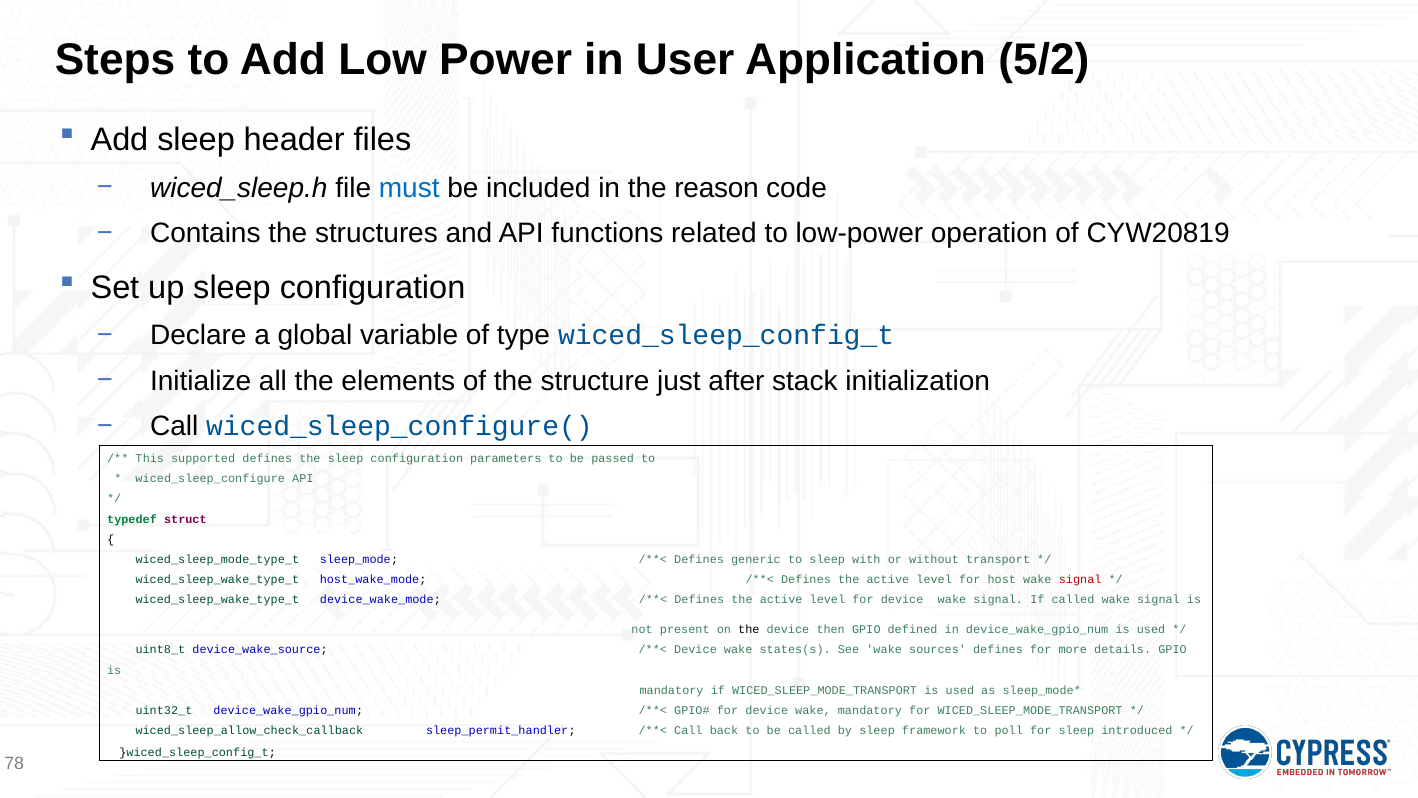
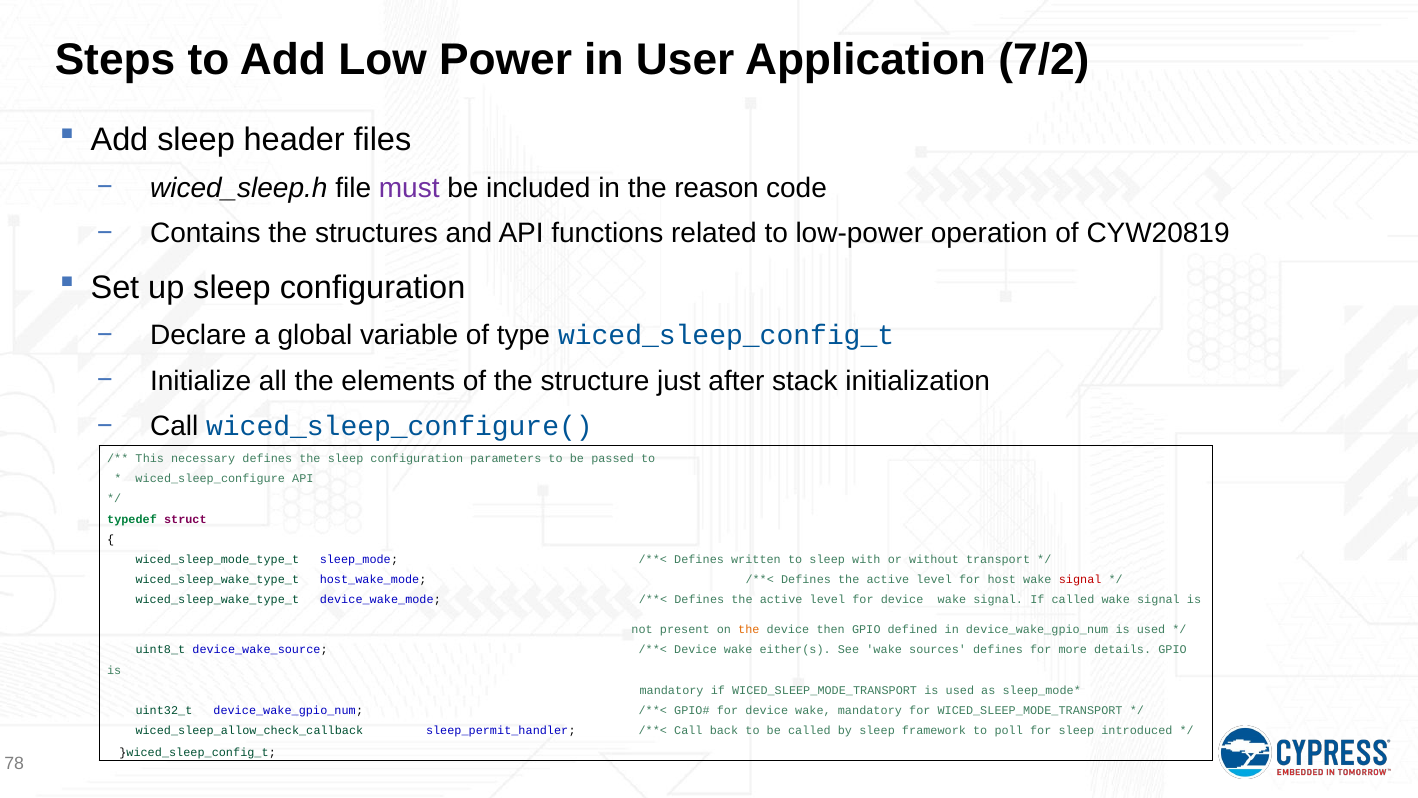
5/2: 5/2 -> 7/2
must colour: blue -> purple
supported: supported -> necessary
generic: generic -> written
the at (749, 630) colour: black -> orange
states(s: states(s -> either(s
